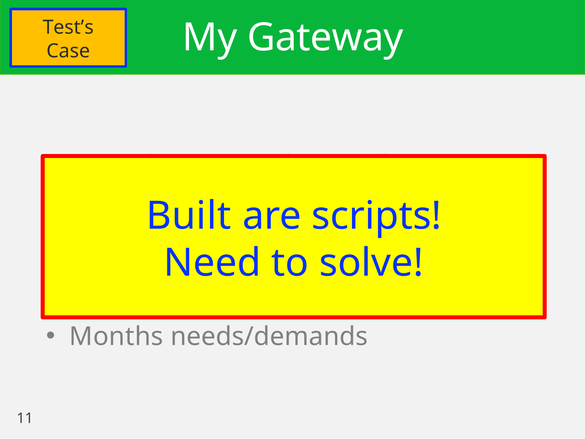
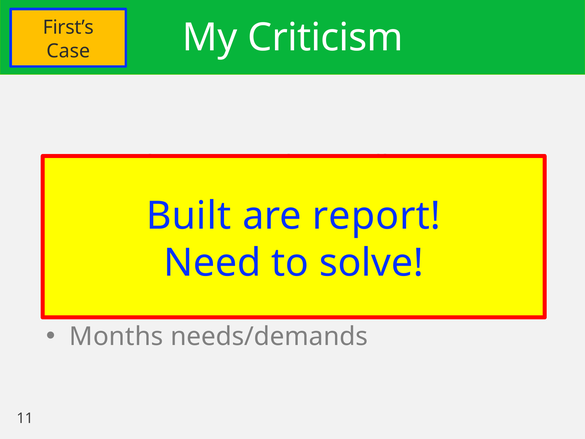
Test’s: Test’s -> First’s
Gateway: Gateway -> Criticism
scripts: scripts -> report
